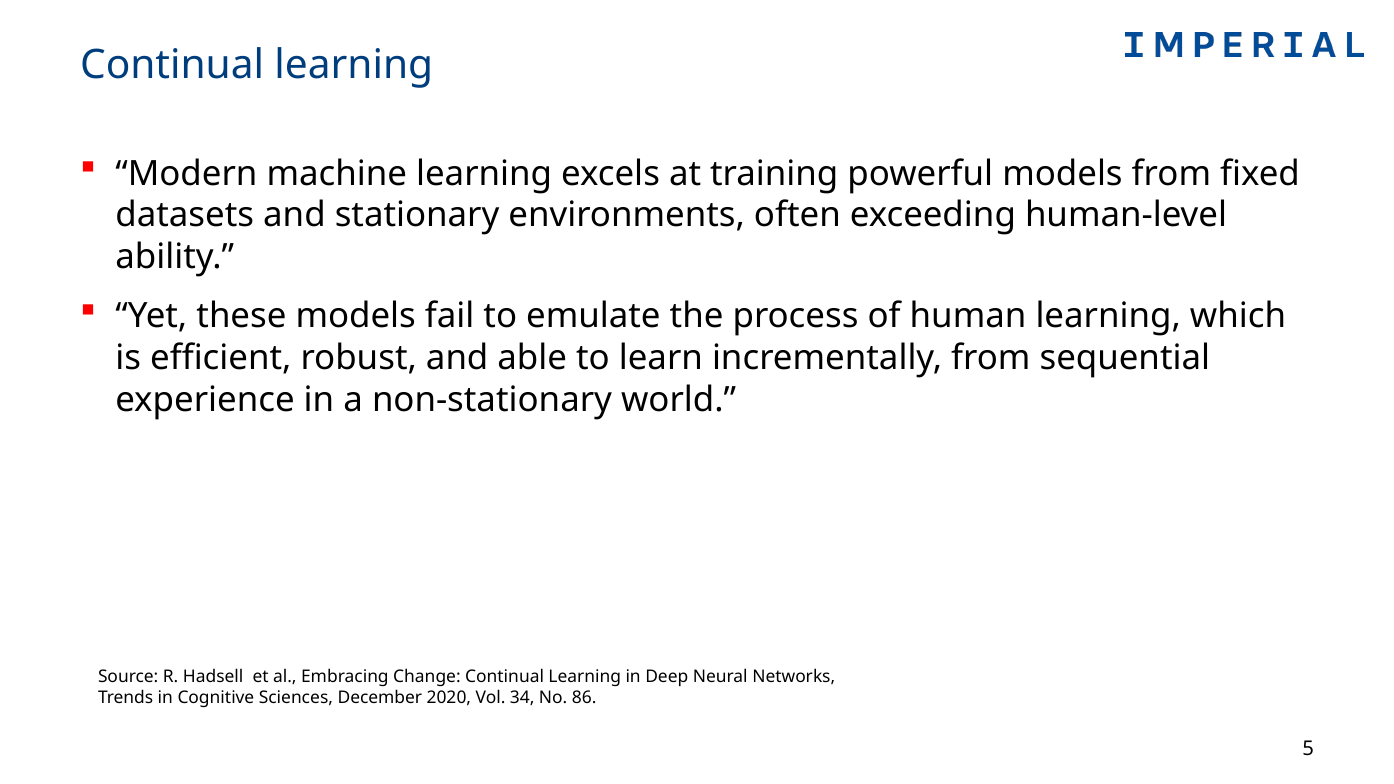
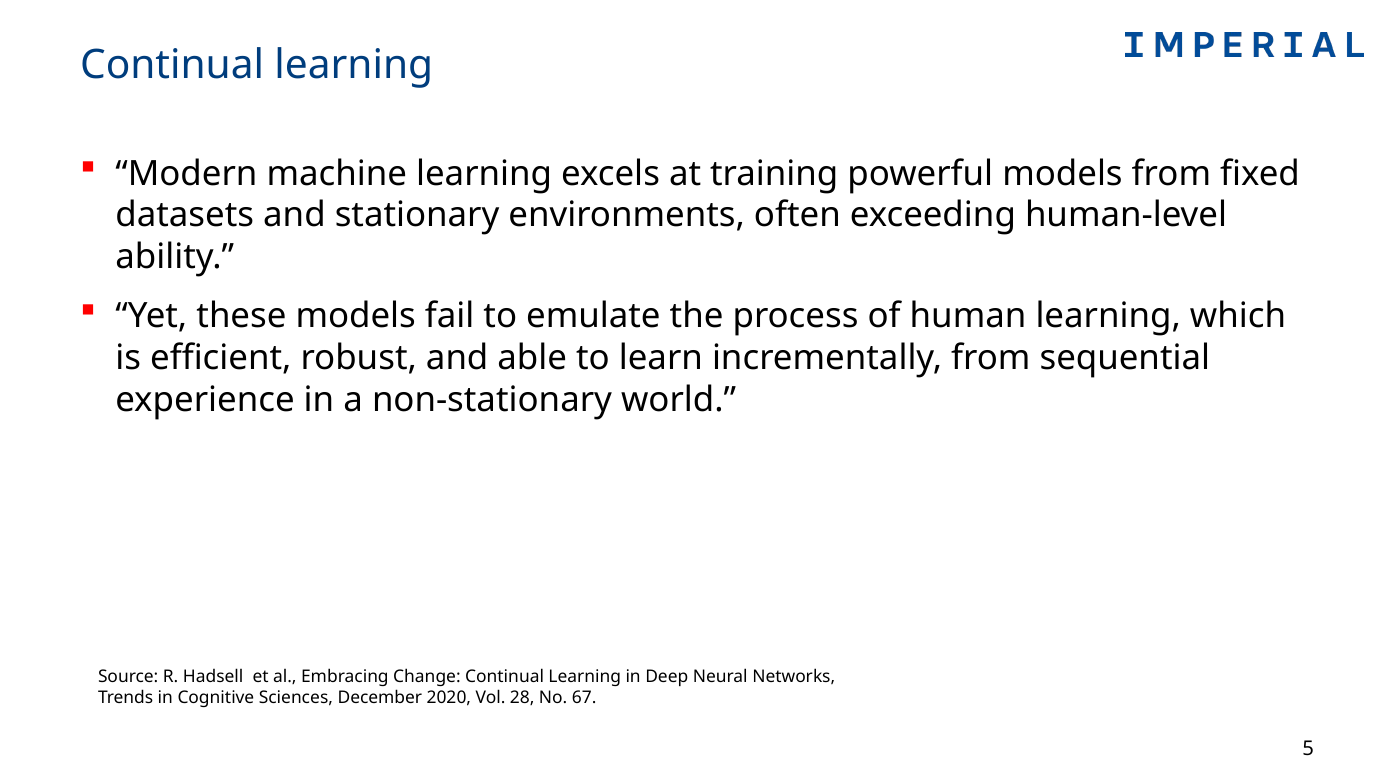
34: 34 -> 28
86: 86 -> 67
